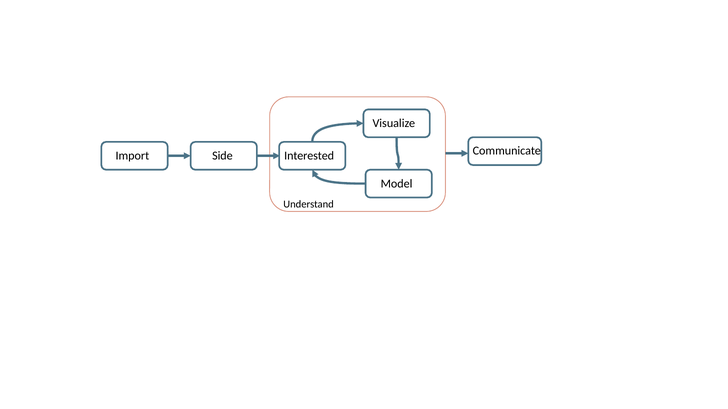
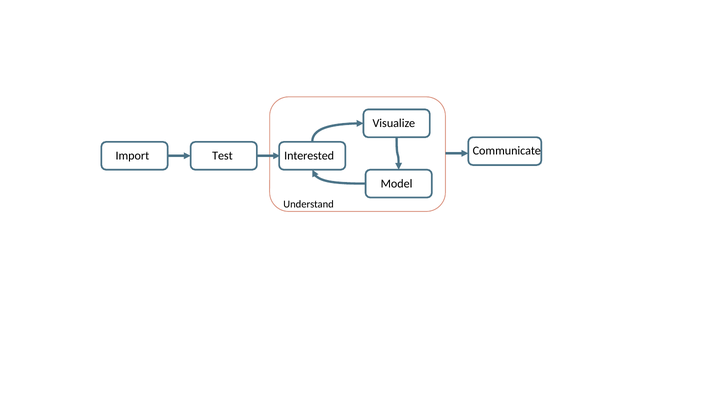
Side: Side -> Test
